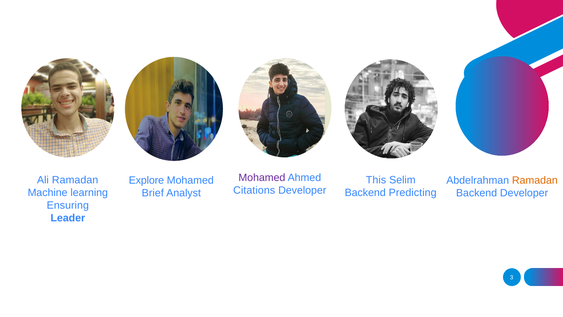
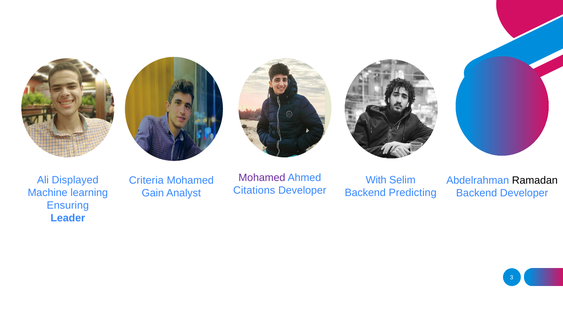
Ali Ramadan: Ramadan -> Displayed
This: This -> With
Explore: Explore -> Criteria
Ramadan at (535, 180) colour: orange -> black
Brief: Brief -> Gain
